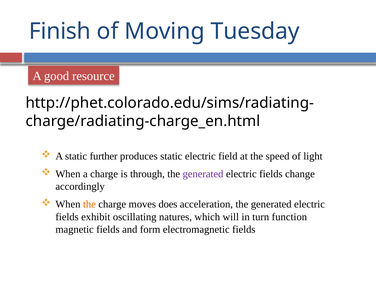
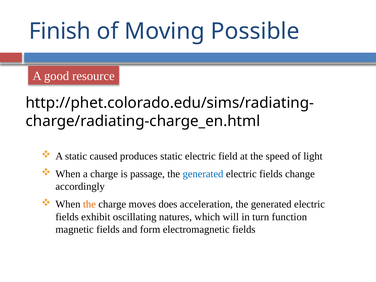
Tuesday: Tuesday -> Possible
further: further -> caused
through: through -> passage
generated at (203, 174) colour: purple -> blue
